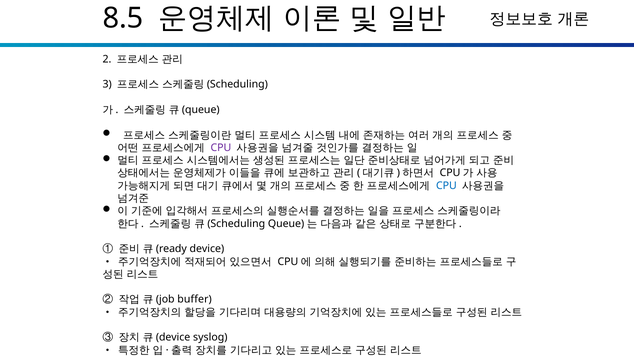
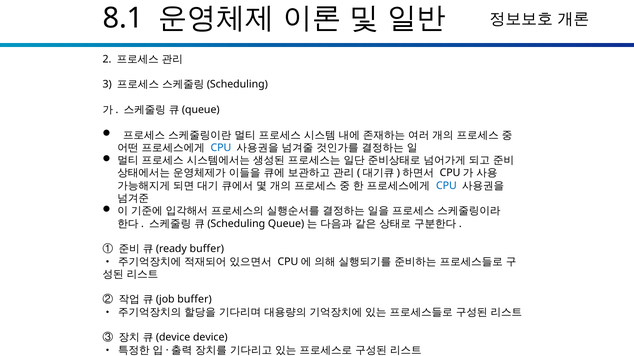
8.5: 8.5 -> 8.1
CPU at (221, 148) colour: purple -> blue
device at (207, 249): device -> buffer
syslog: syslog -> device
